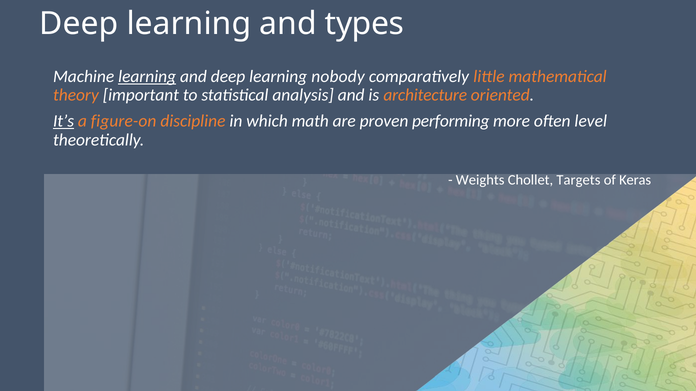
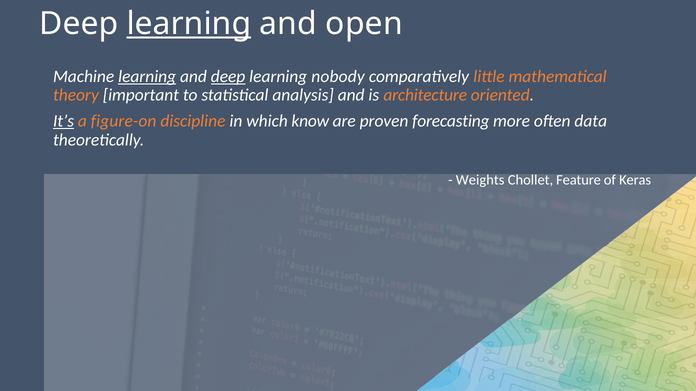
learning at (189, 24) underline: none -> present
types: types -> open
deep at (228, 76) underline: none -> present
math: math -> know
performing: performing -> forecasting
level: level -> data
Targets: Targets -> Feature
